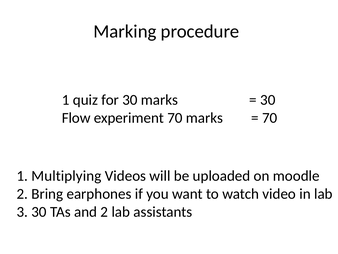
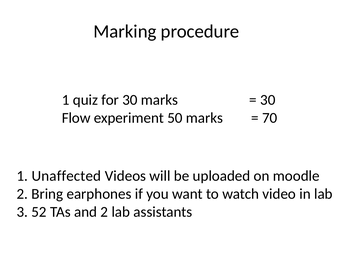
experiment 70: 70 -> 50
Multiplying: Multiplying -> Unaffected
3 30: 30 -> 52
